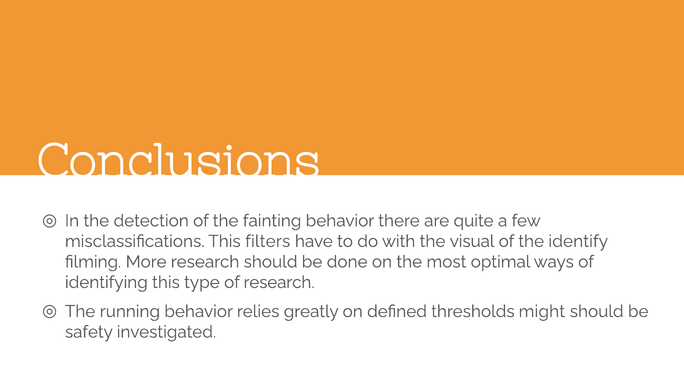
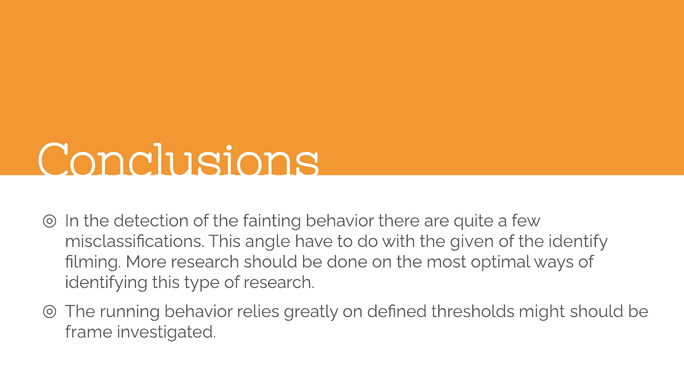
filters: filters -> angle
visual: visual -> given
safety: safety -> frame
